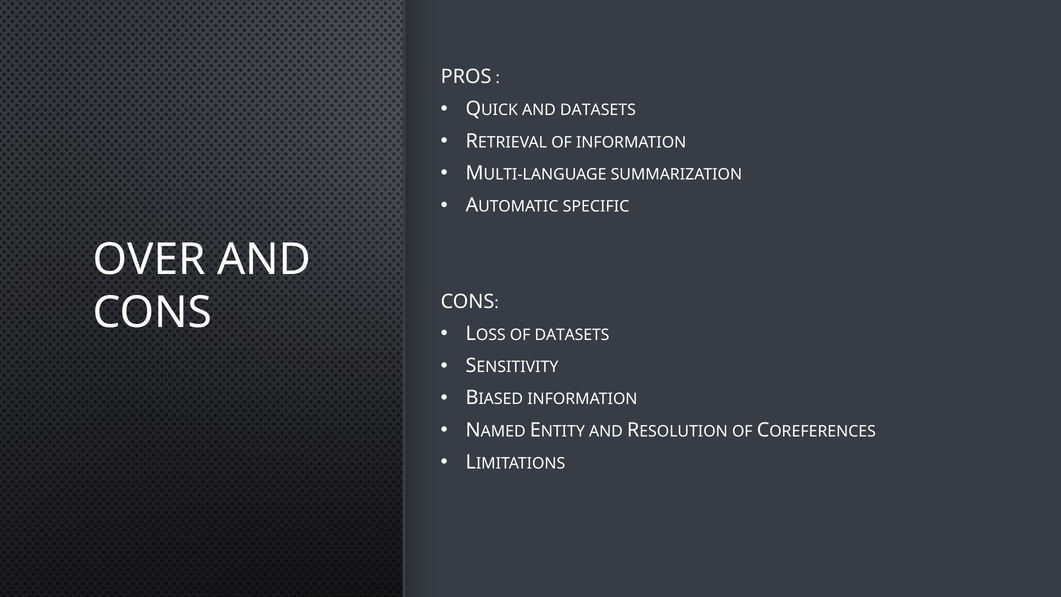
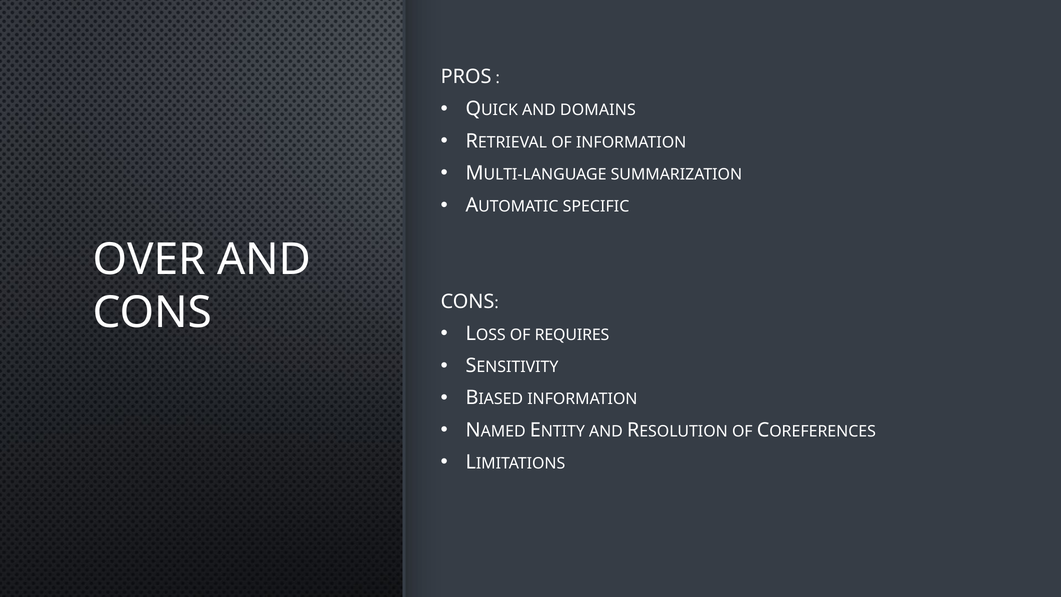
AND DATASETS: DATASETS -> DOMAINS
OF DATASETS: DATASETS -> REQUIRES
